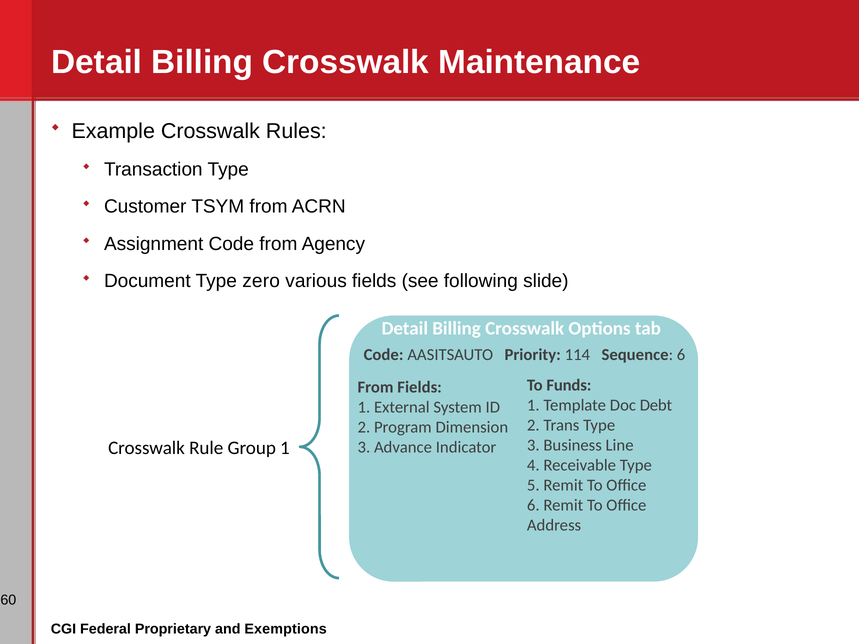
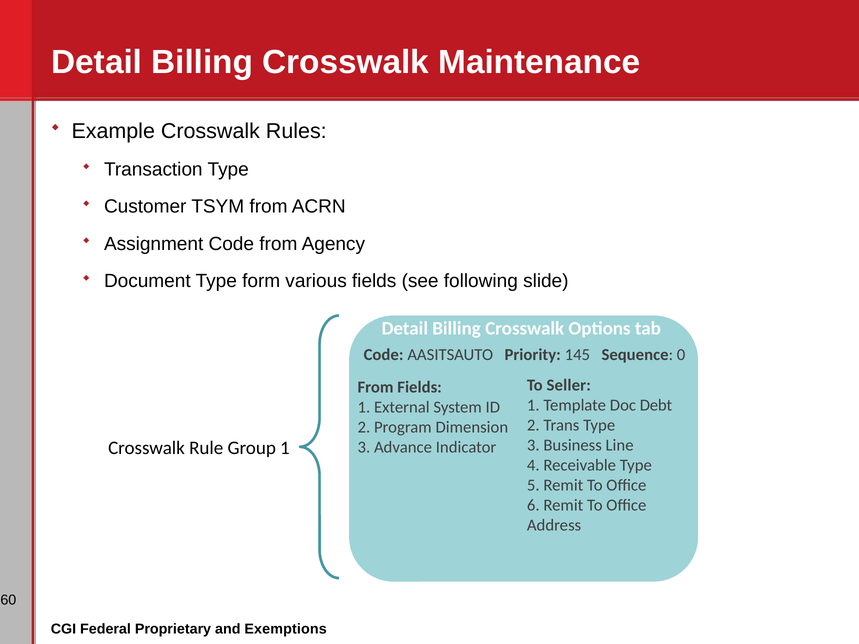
zero: zero -> form
114: 114 -> 145
Sequence 6: 6 -> 0
Funds: Funds -> Seller
